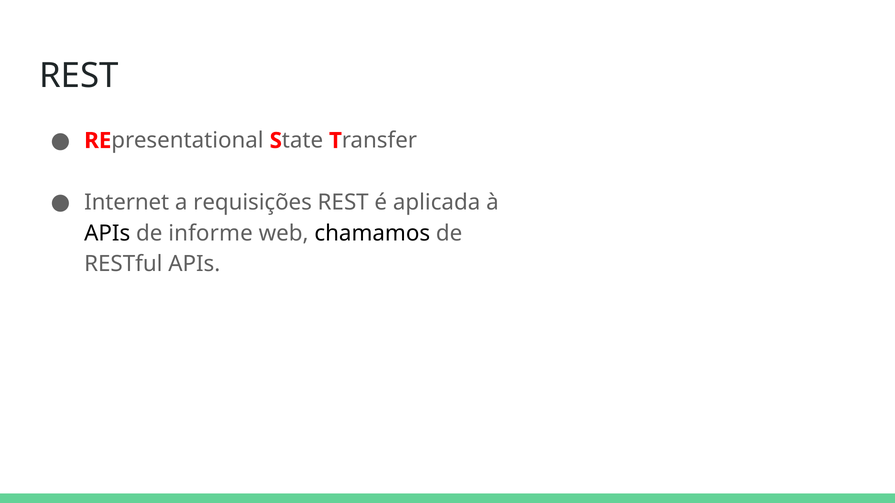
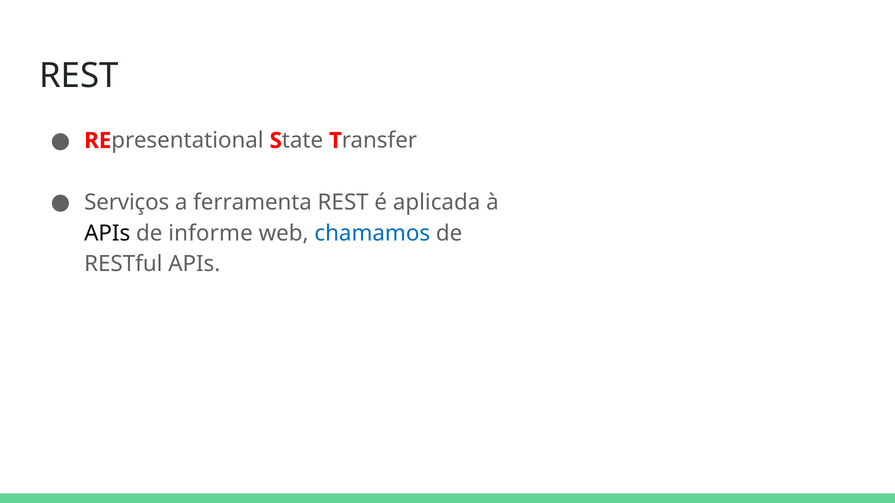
Internet: Internet -> Serviços
requisições: requisições -> ferramenta
chamamos colour: black -> blue
